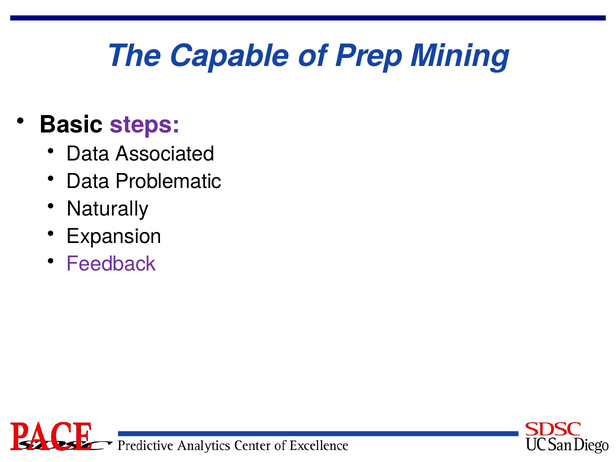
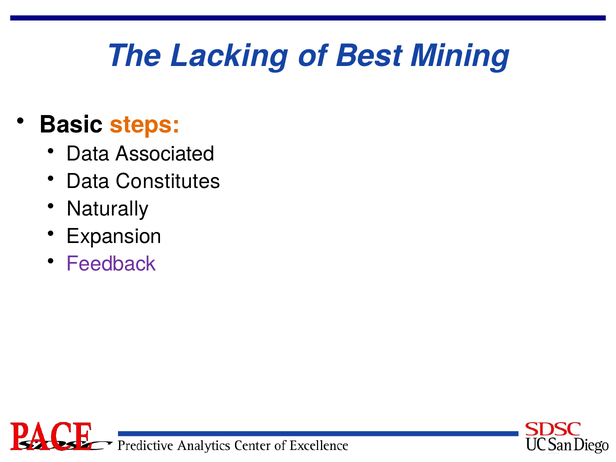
Capable: Capable -> Lacking
Prep: Prep -> Best
steps colour: purple -> orange
Problematic: Problematic -> Constitutes
